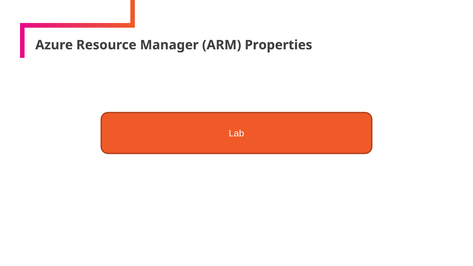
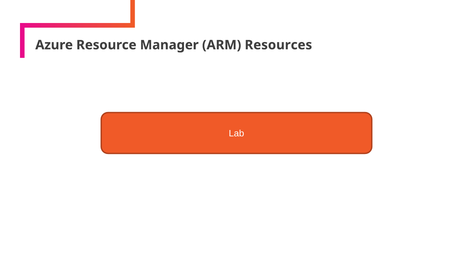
Properties: Properties -> Resources
